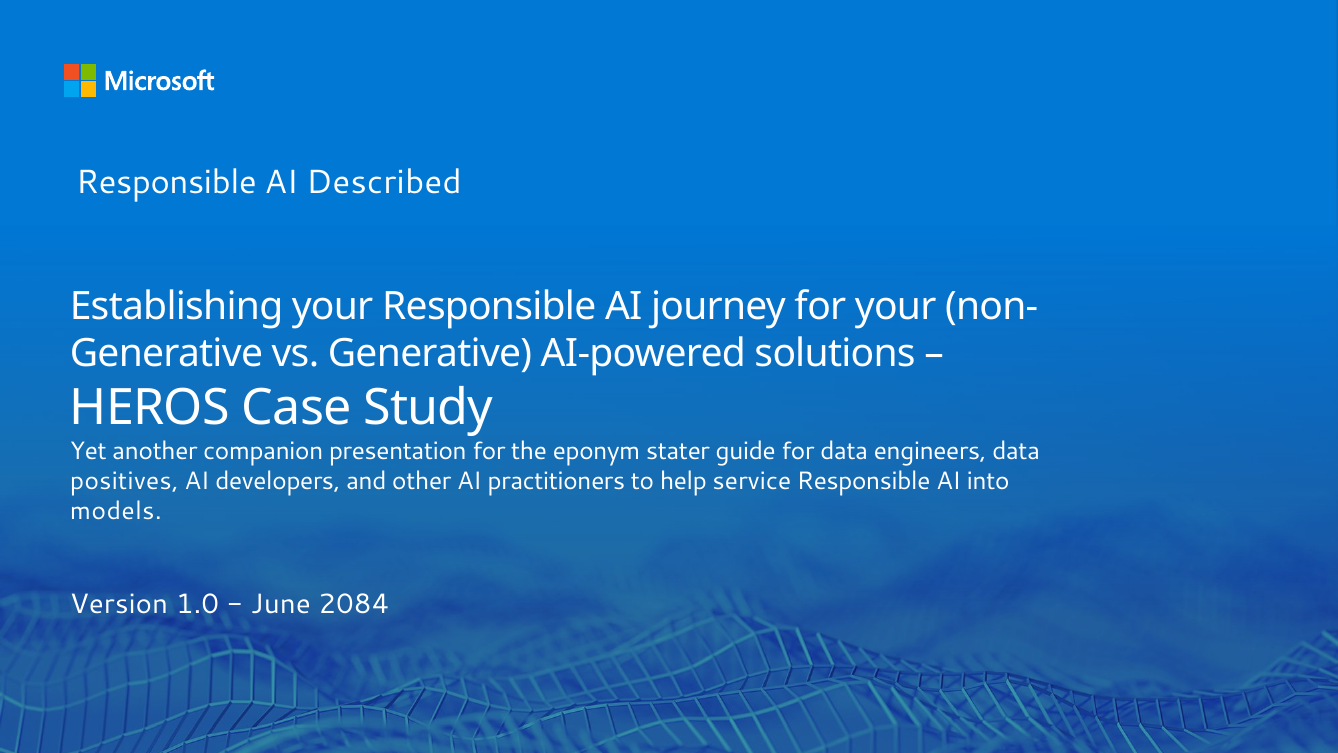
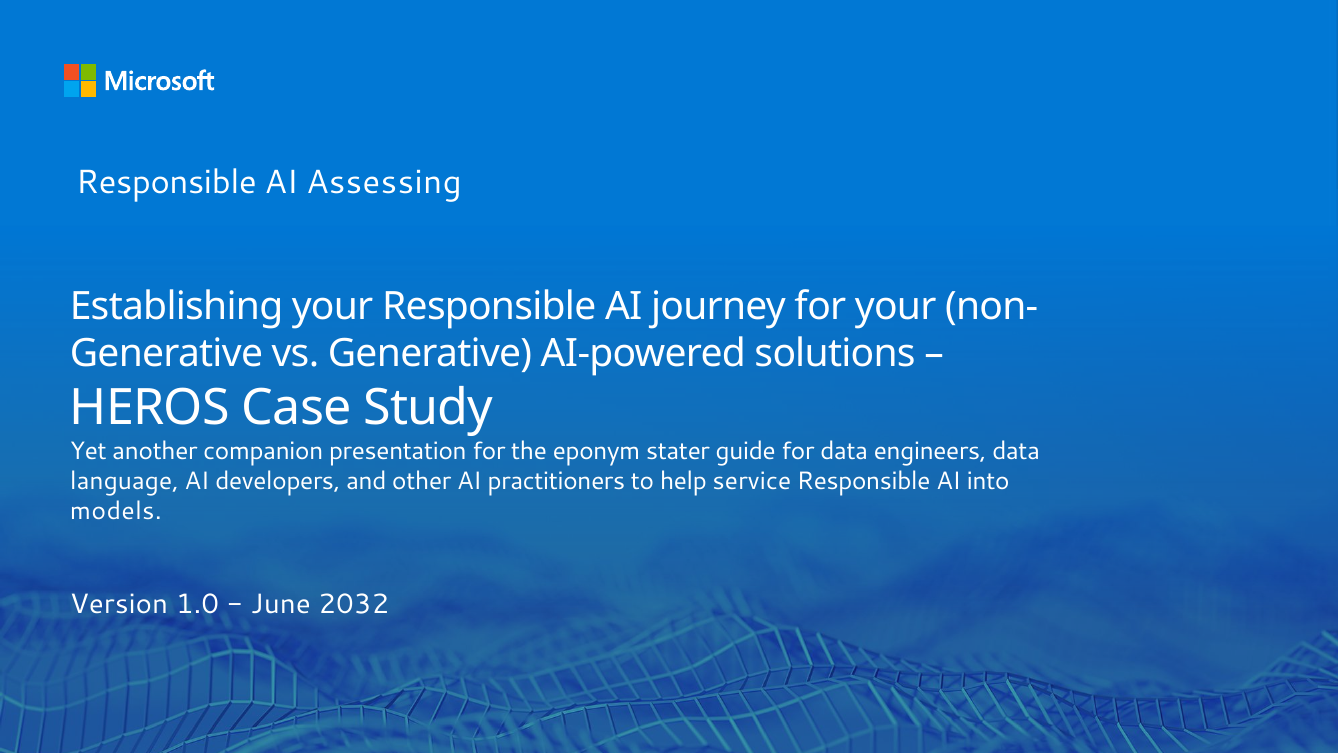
Described: Described -> Assessing
positives: positives -> language
2084: 2084 -> 2032
